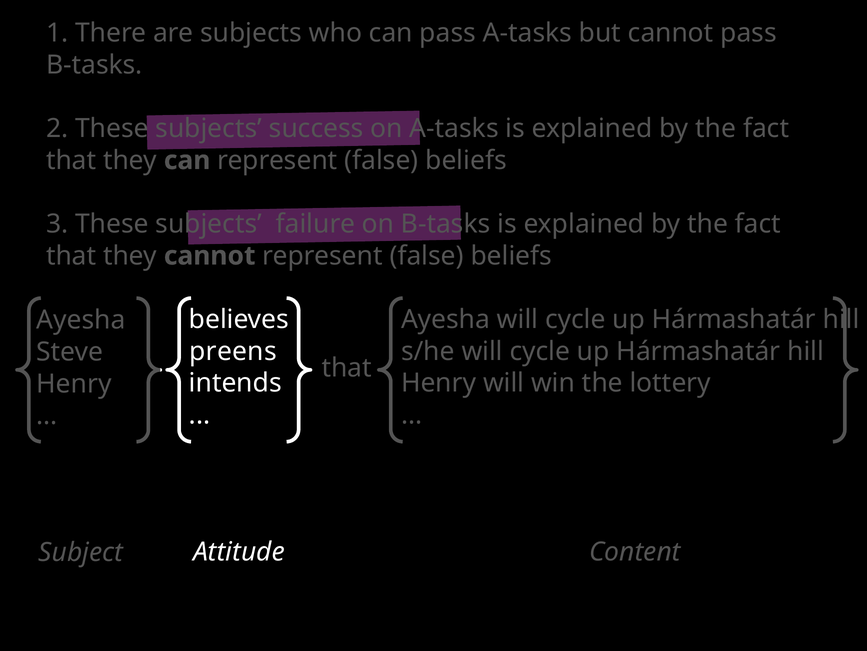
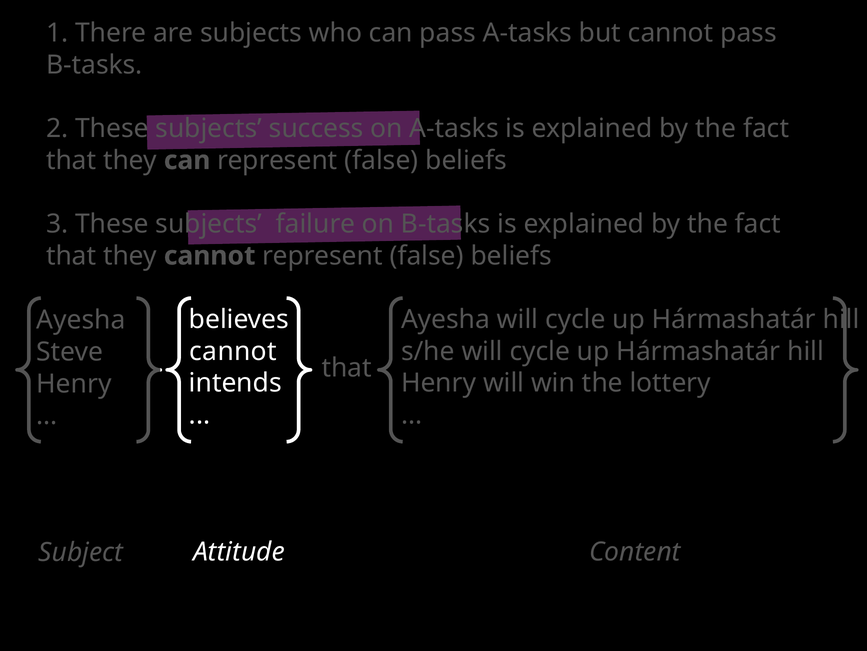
preens at (233, 351): preens -> cannot
